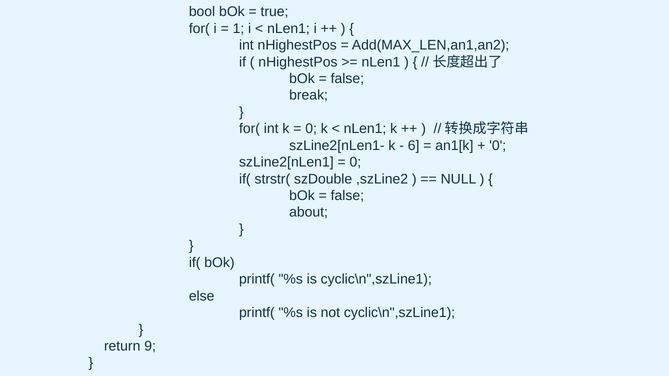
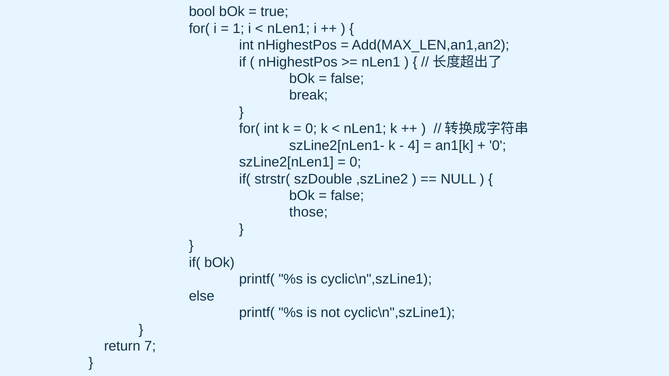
6: 6 -> 4
about: about -> those
9: 9 -> 7
